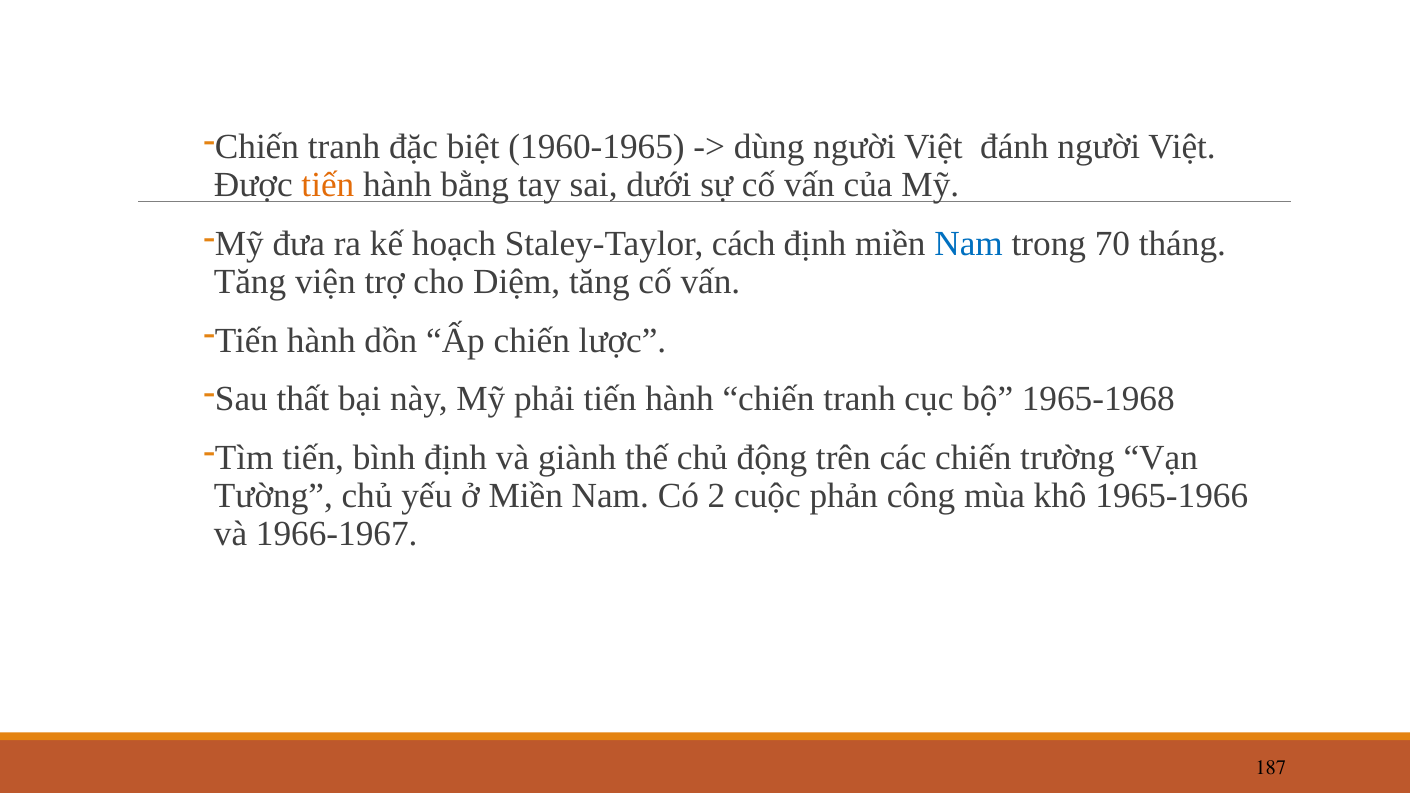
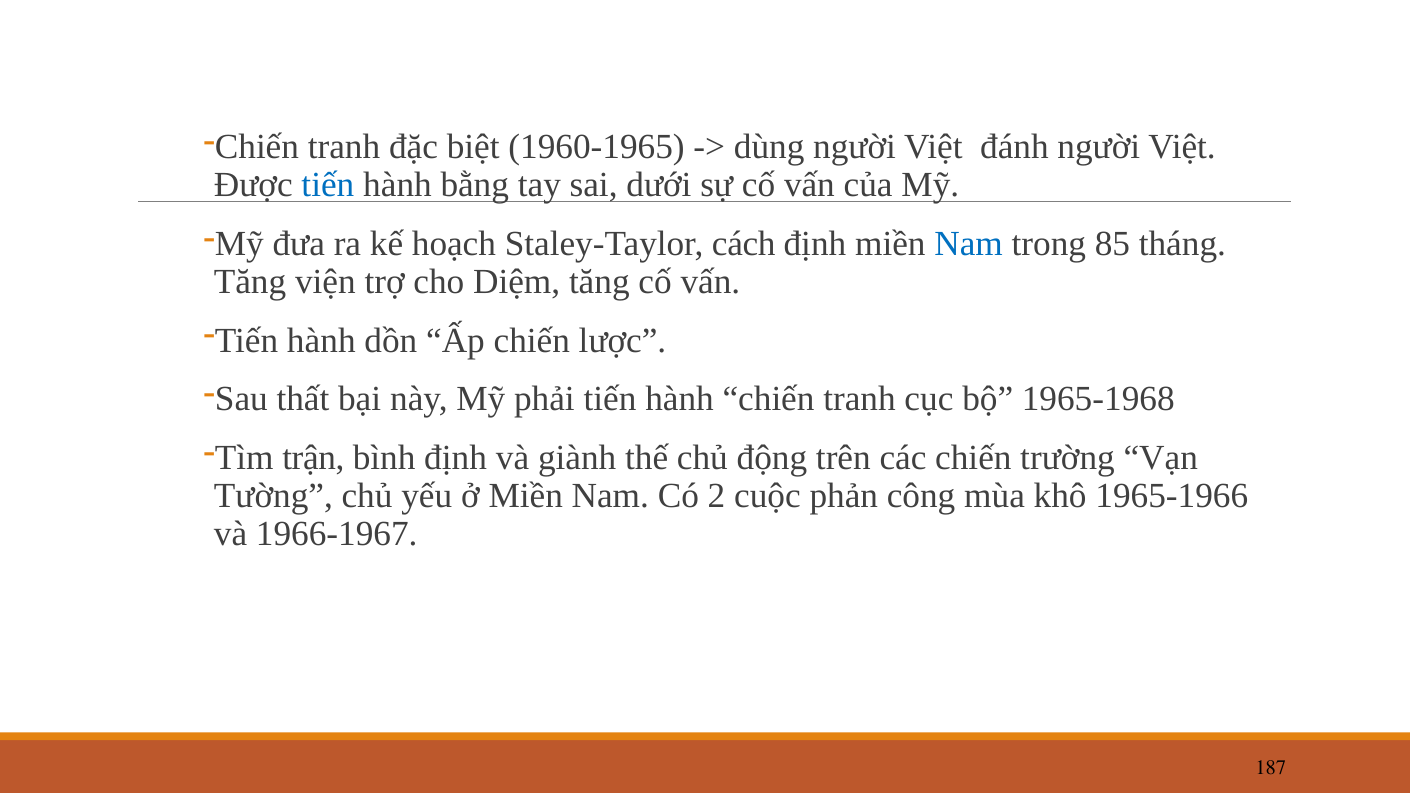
tiến at (328, 185) colour: orange -> blue
70: 70 -> 85
Tìm tiến: tiến -> trận
